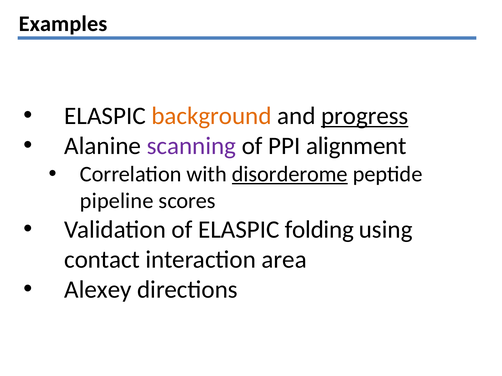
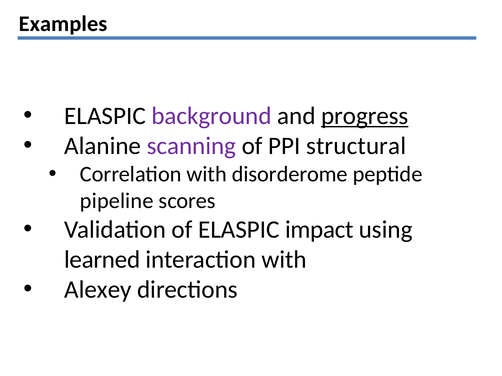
background colour: orange -> purple
alignment: alignment -> structural
disorderome underline: present -> none
folding: folding -> impact
contact: contact -> learned
interaction area: area -> with
